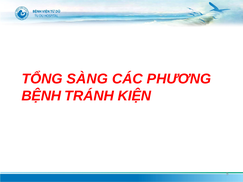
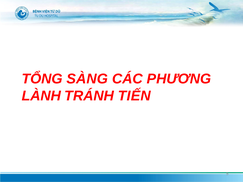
BỆNH: BỆNH -> LÀNH
KIỆN: KIỆN -> TIẾN
